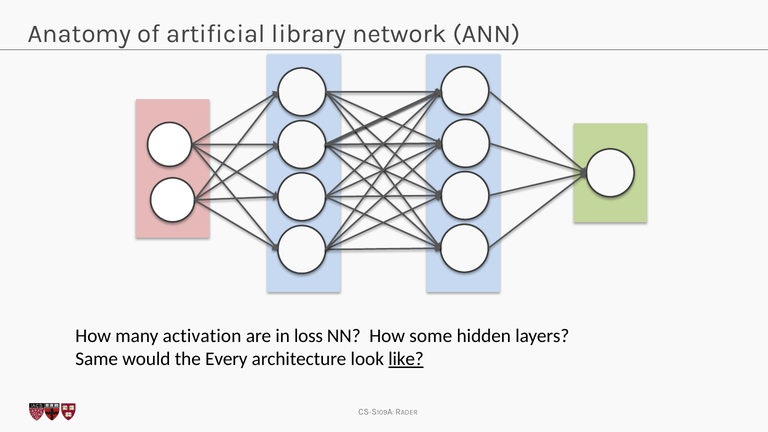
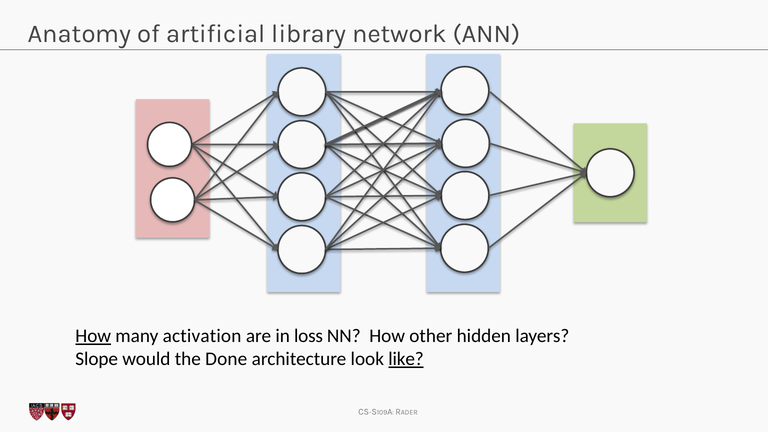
How at (93, 336) underline: none -> present
some: some -> other
Same: Same -> Slope
Every: Every -> Done
